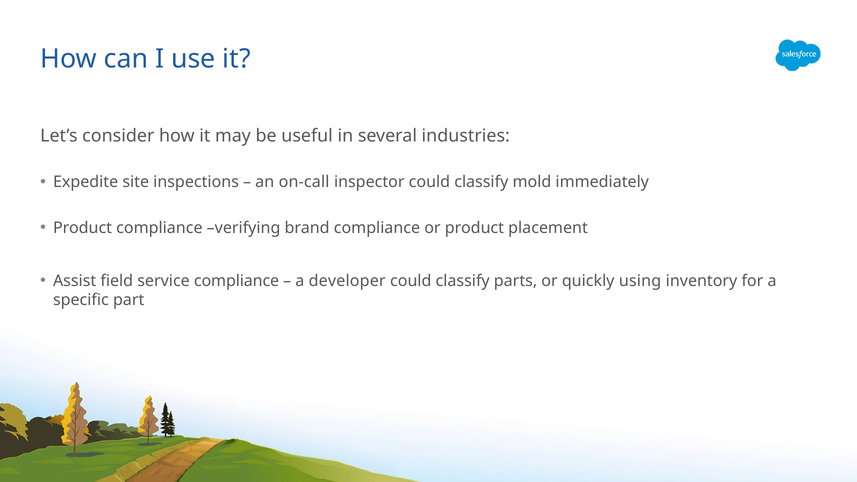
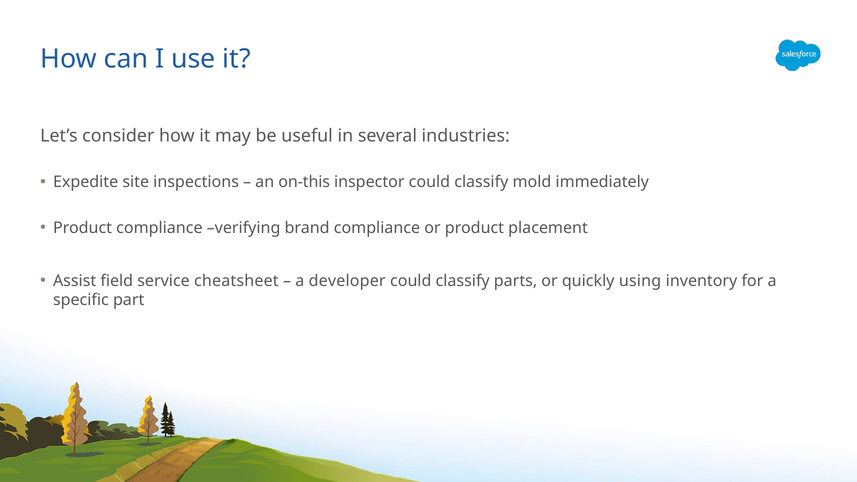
on-call: on-call -> on-this
service compliance: compliance -> cheatsheet
